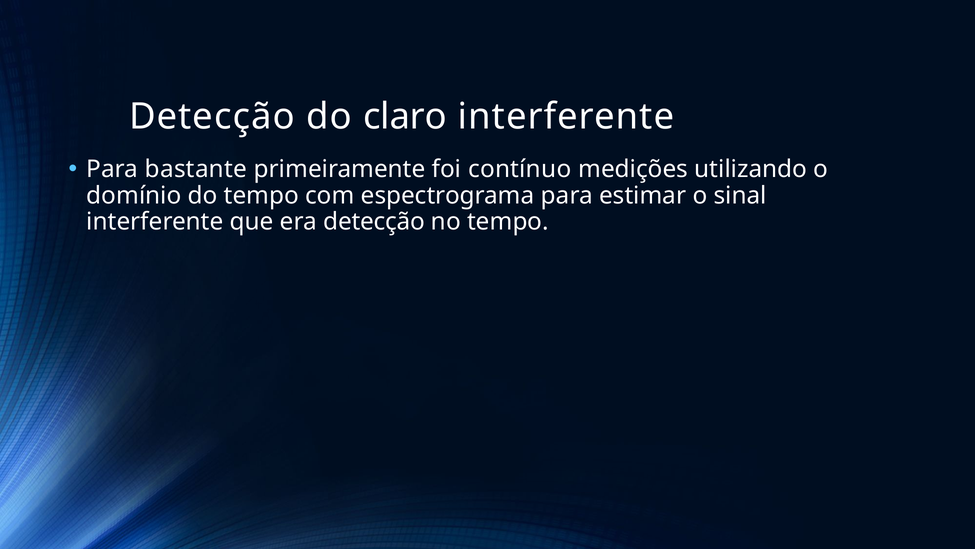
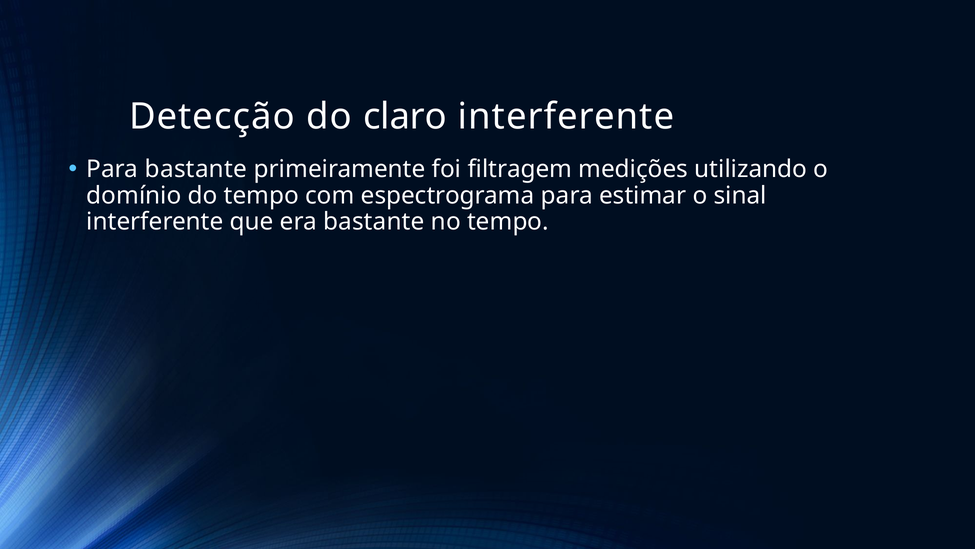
contínuo: contínuo -> filtragem
era detecção: detecção -> bastante
